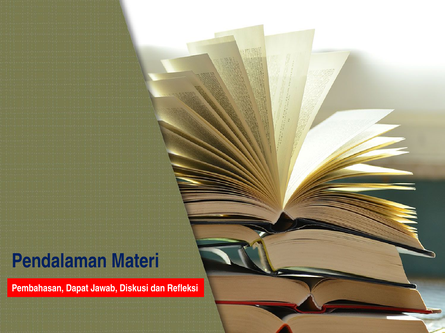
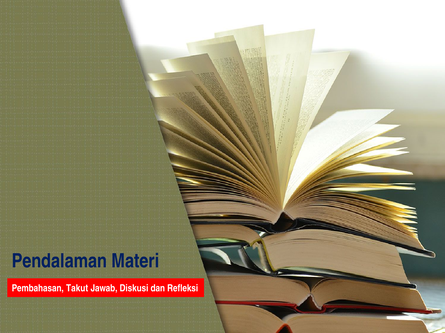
Dapat: Dapat -> Takut
